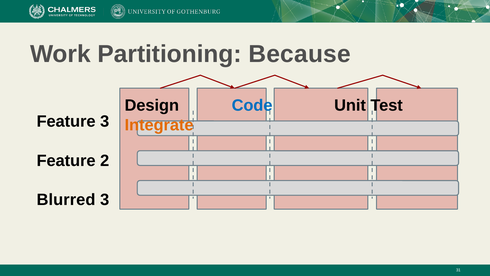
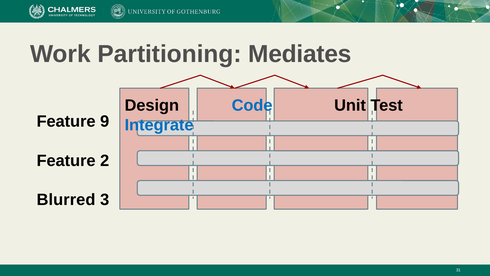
Because: Because -> Mediates
Feature 3: 3 -> 9
Integrate colour: orange -> blue
